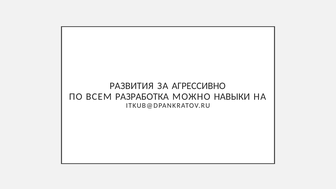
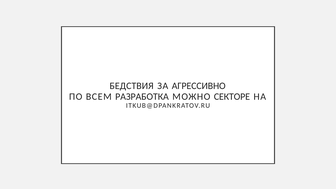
РАЗВИТИЯ: РАЗВИТИЯ -> БЕДСТВИЯ
НАВЫКИ: НАВЫКИ -> СЕКТОРЕ
